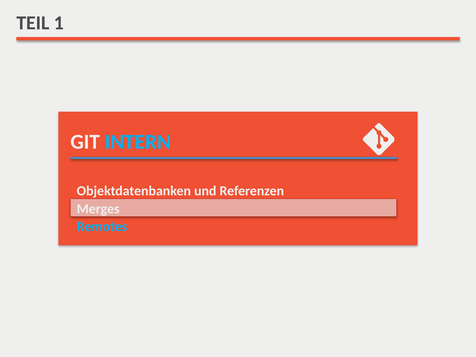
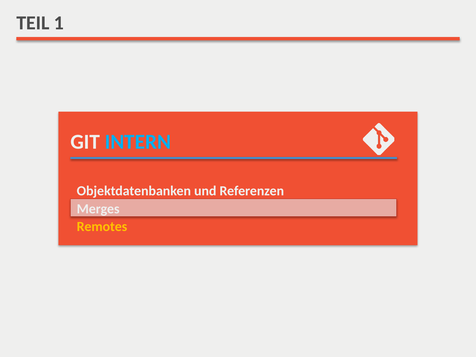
Remotes colour: light blue -> yellow
